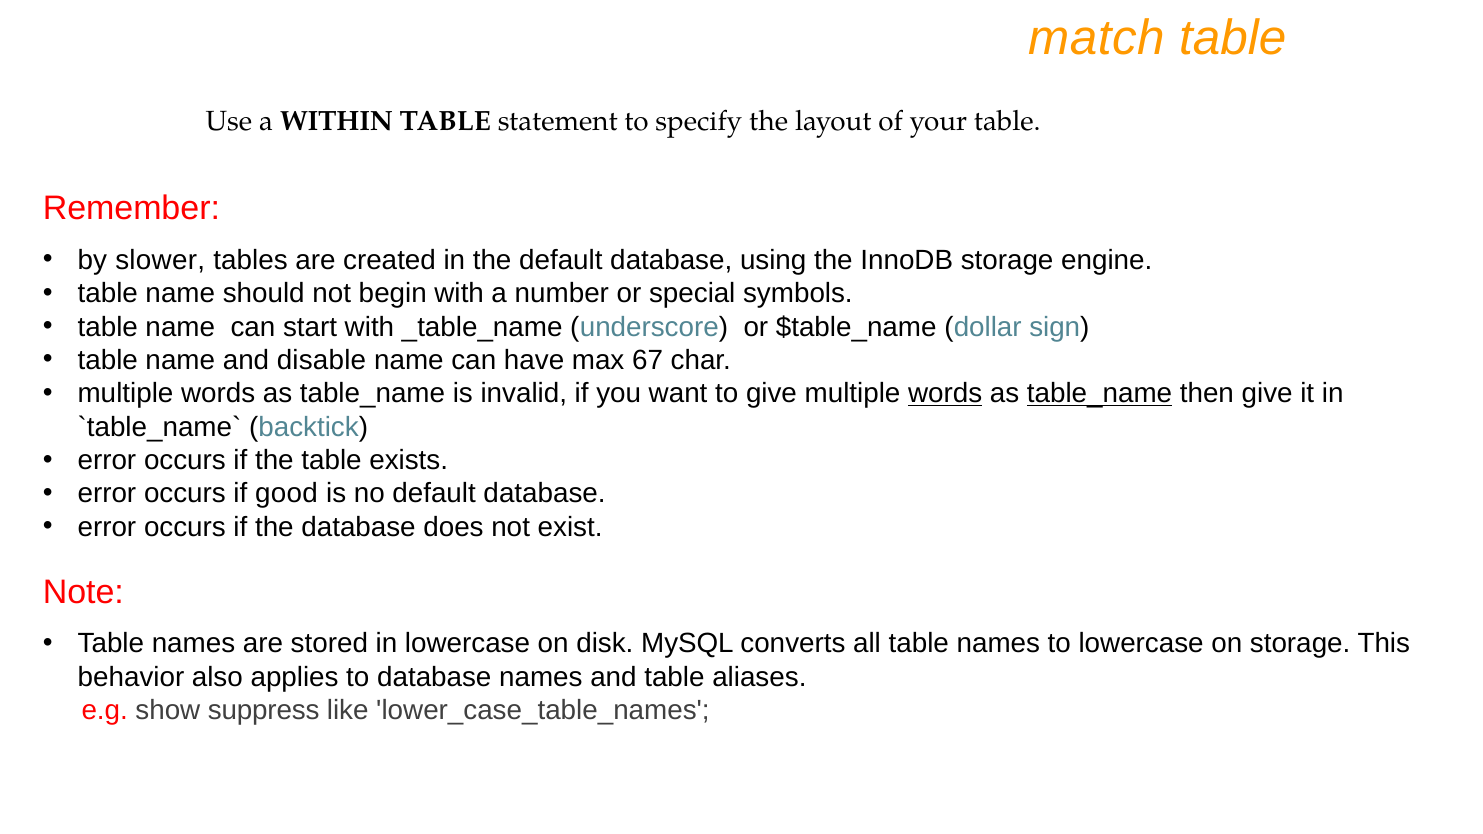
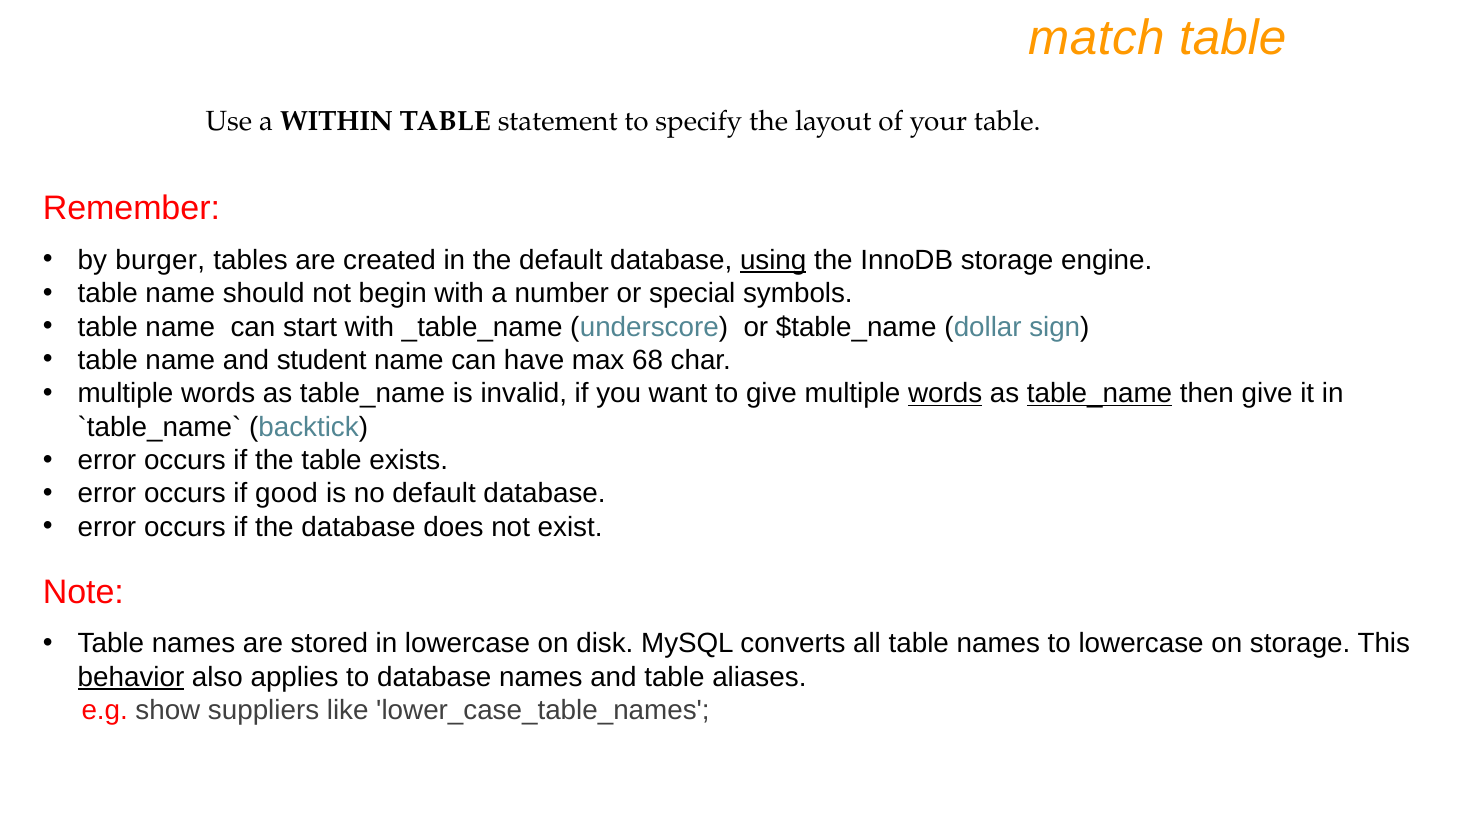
slower: slower -> burger
using underline: none -> present
disable: disable -> student
67: 67 -> 68
behavior underline: none -> present
suppress: suppress -> suppliers
